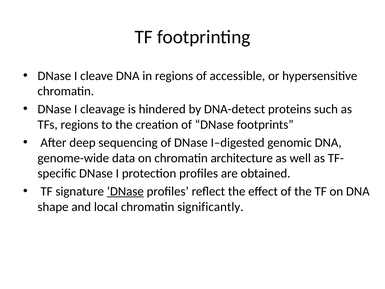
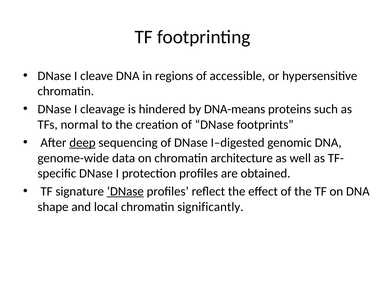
DNA-detect: DNA-detect -> DNA-means
TFs regions: regions -> normal
deep underline: none -> present
